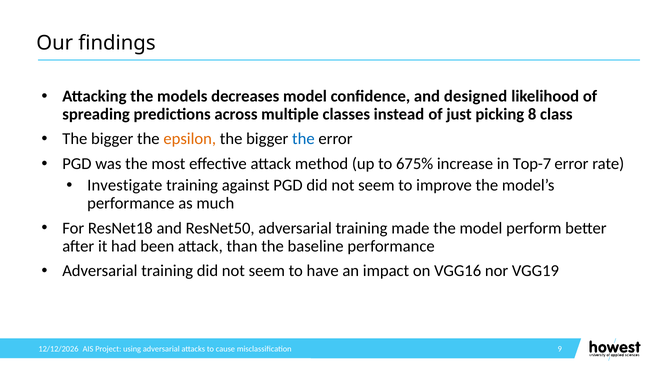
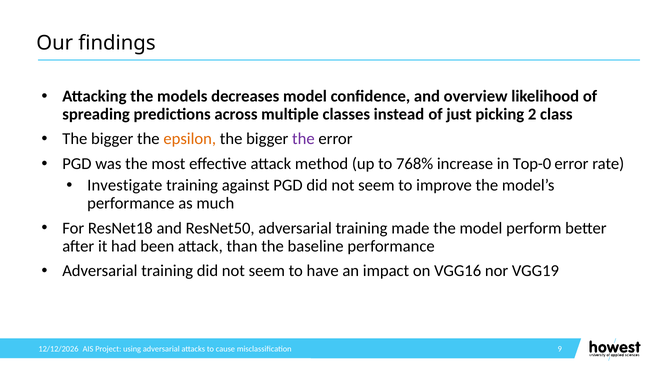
designed: designed -> overview
8: 8 -> 2
the at (303, 139) colour: blue -> purple
675%: 675% -> 768%
Top-7: Top-7 -> Top-0
